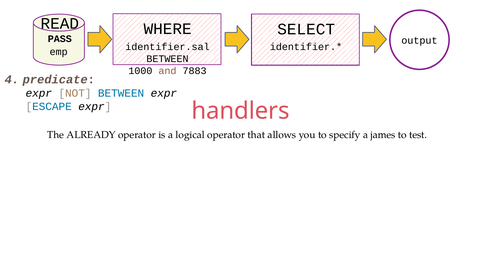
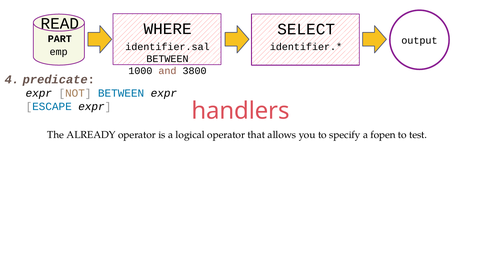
PASS: PASS -> PART
7883: 7883 -> 3800
james: james -> fopen
